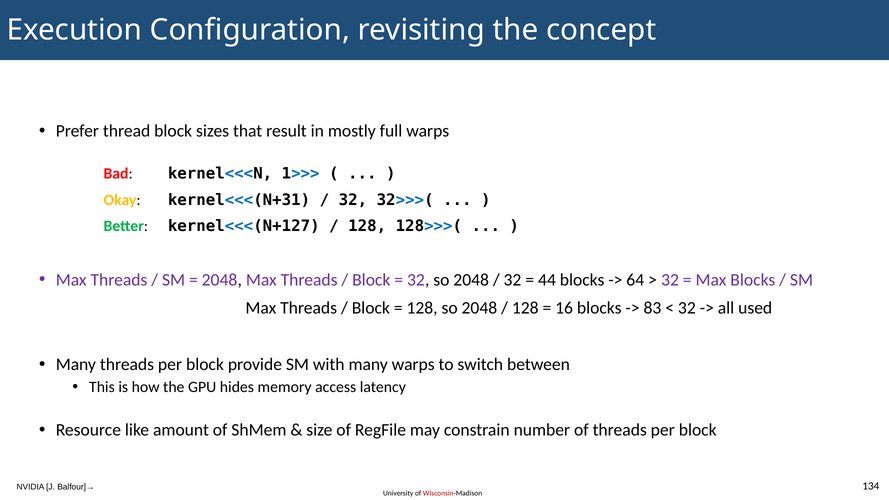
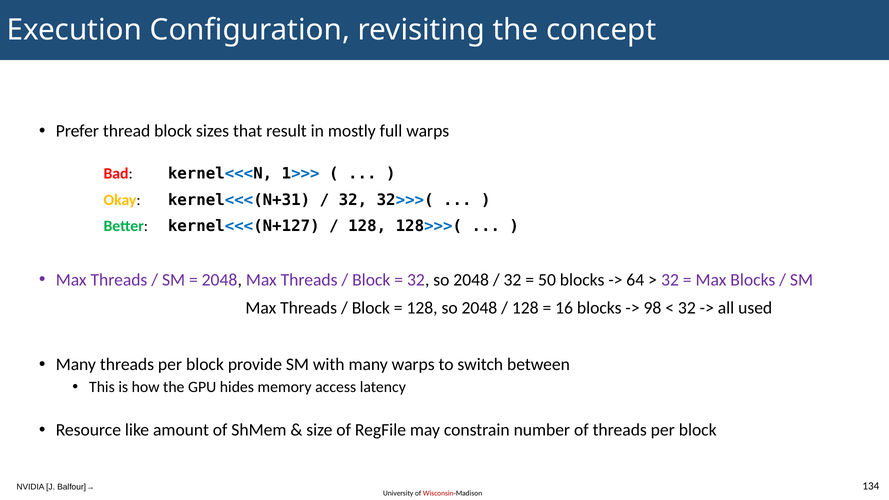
44: 44 -> 50
83: 83 -> 98
